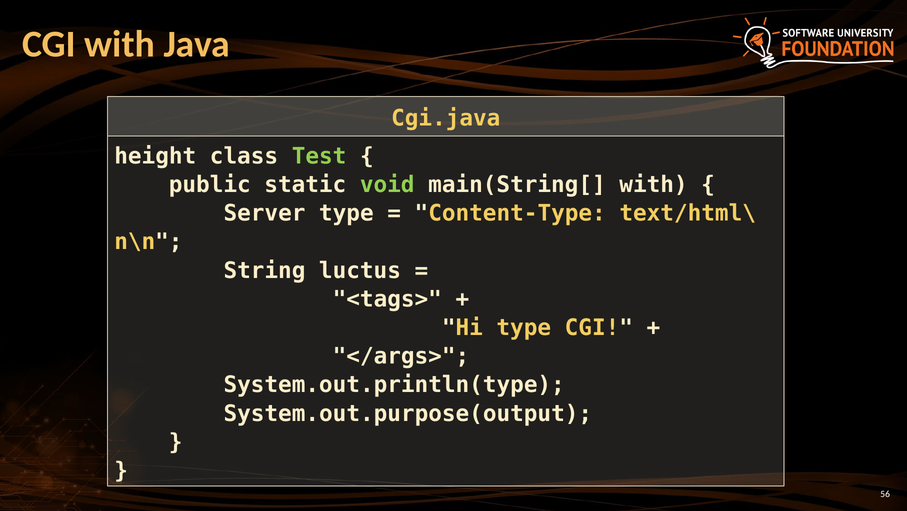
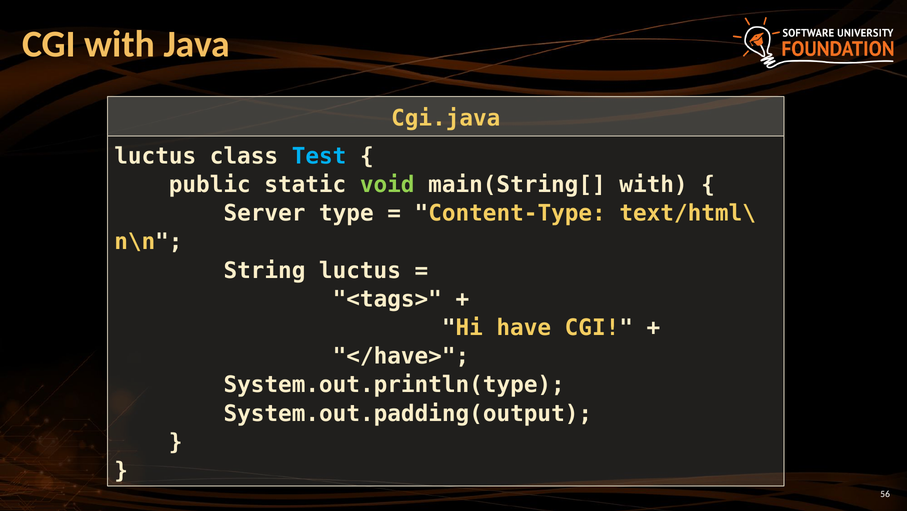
height at (155, 156): height -> luctus
Test colour: light green -> light blue
Hi type: type -> have
</args>: </args> -> </have>
System.out.purpose(output: System.out.purpose(output -> System.out.padding(output
